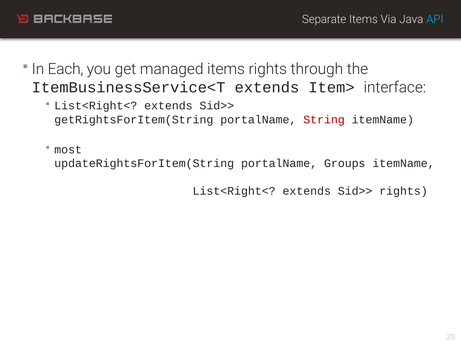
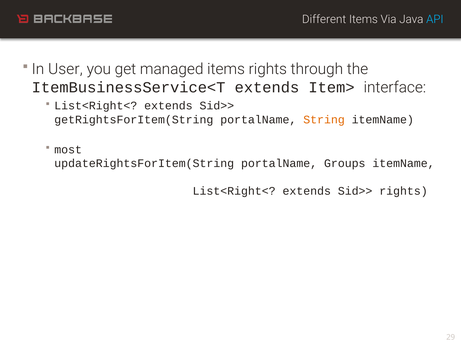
Separate: Separate -> Different
Each: Each -> User
String colour: red -> orange
